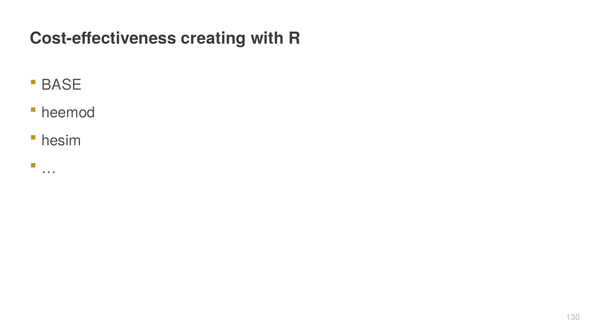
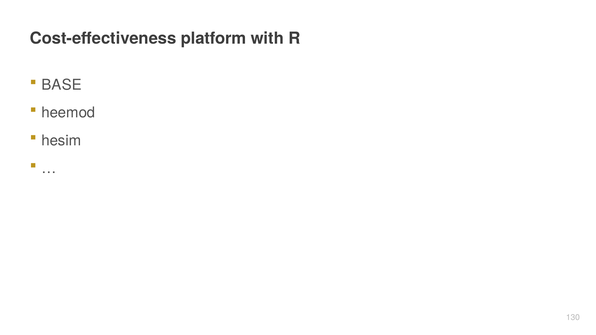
creating: creating -> platform
